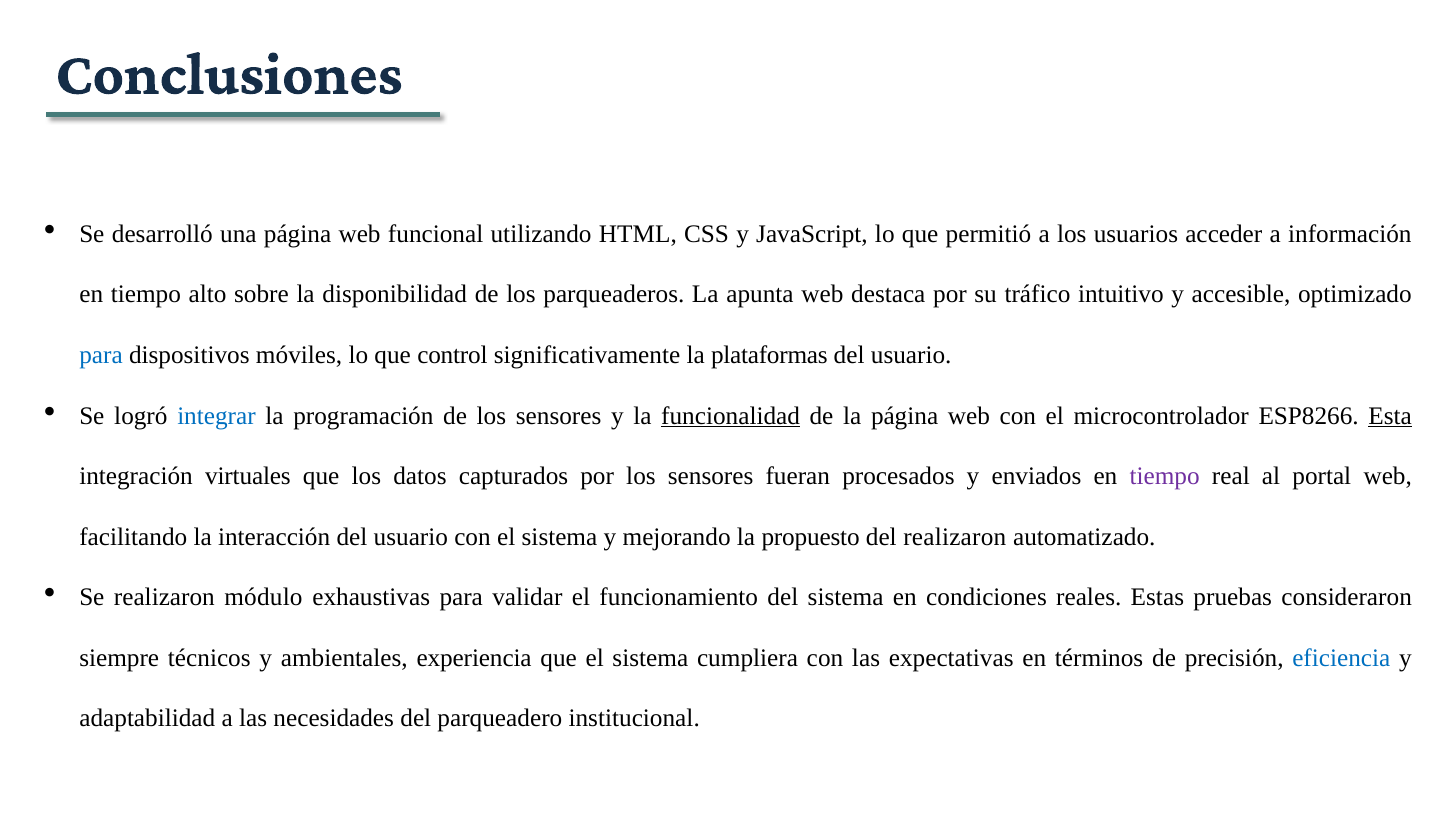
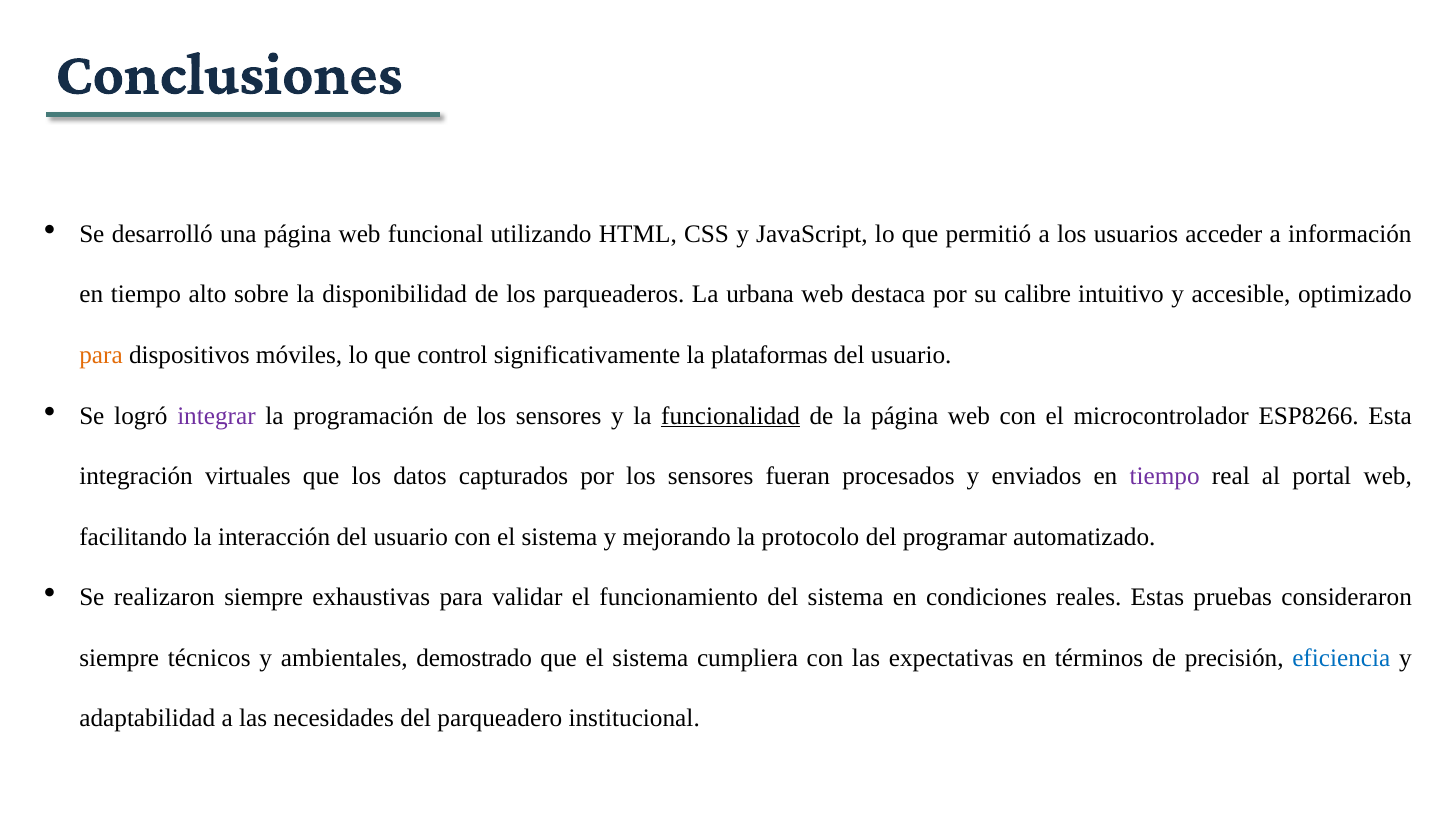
apunta: apunta -> urbana
tráfico: tráfico -> calibre
para at (101, 355) colour: blue -> orange
integrar colour: blue -> purple
Esta underline: present -> none
propuesto: propuesto -> protocolo
del realizaron: realizaron -> programar
realizaron módulo: módulo -> siempre
experiencia: experiencia -> demostrado
